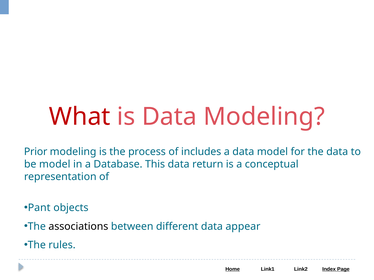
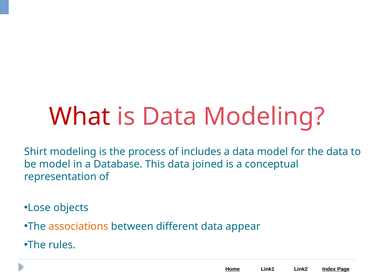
Prior: Prior -> Shirt
return: return -> joined
Pant: Pant -> Lose
associations colour: black -> orange
